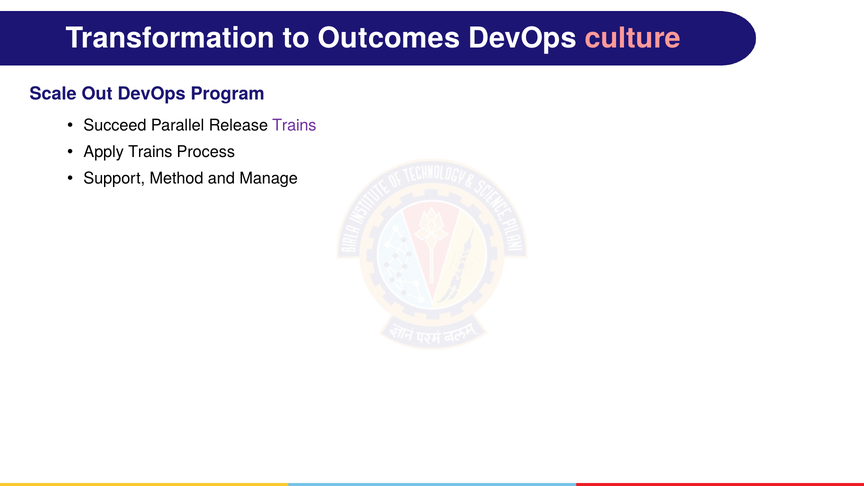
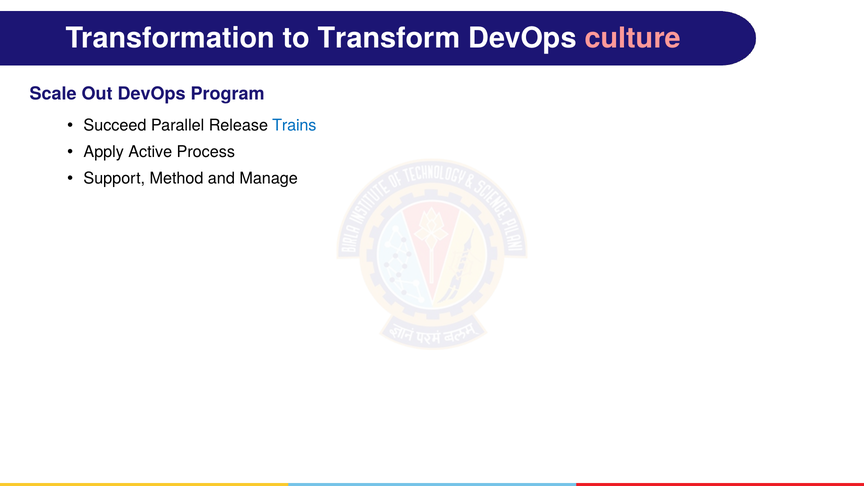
Outcomes: Outcomes -> Transform
Trains at (294, 125) colour: purple -> blue
Apply Trains: Trains -> Active
